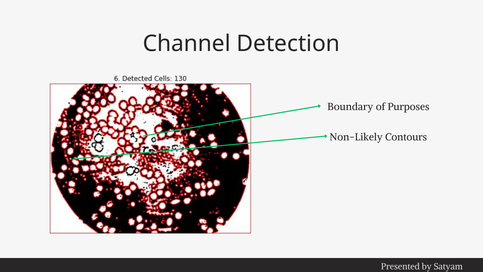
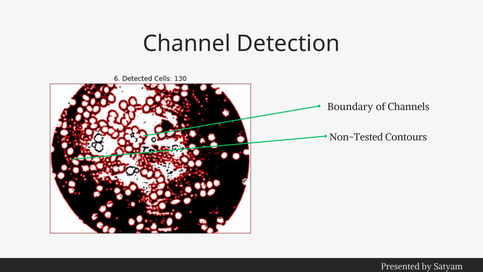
Purposes: Purposes -> Channels
Non-Likely: Non-Likely -> Non-Tested
